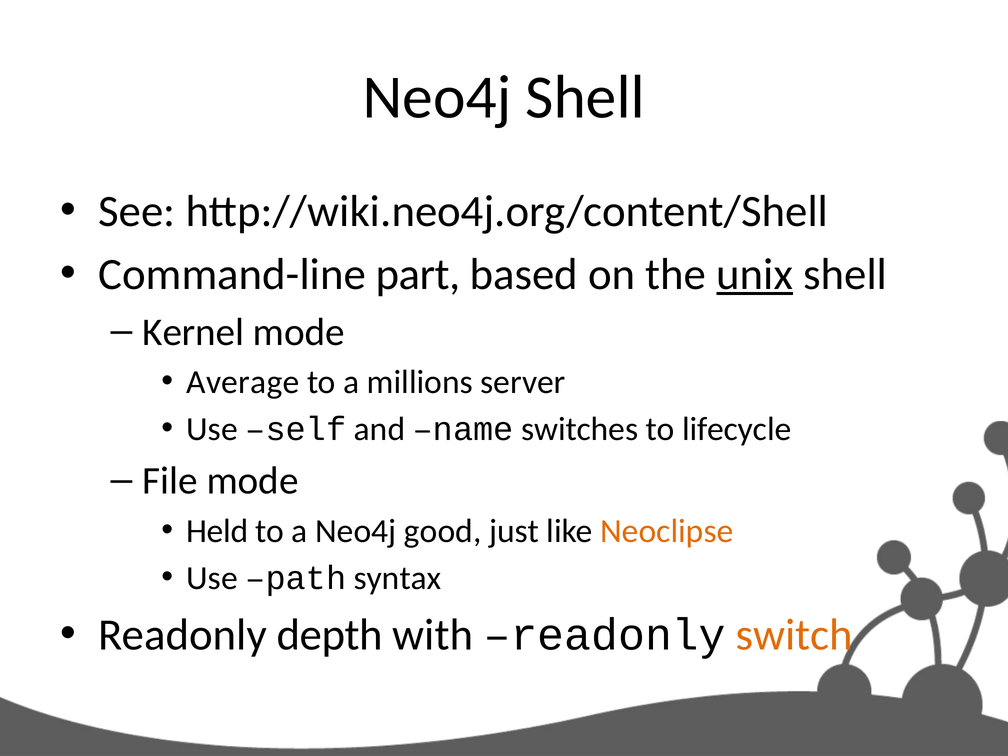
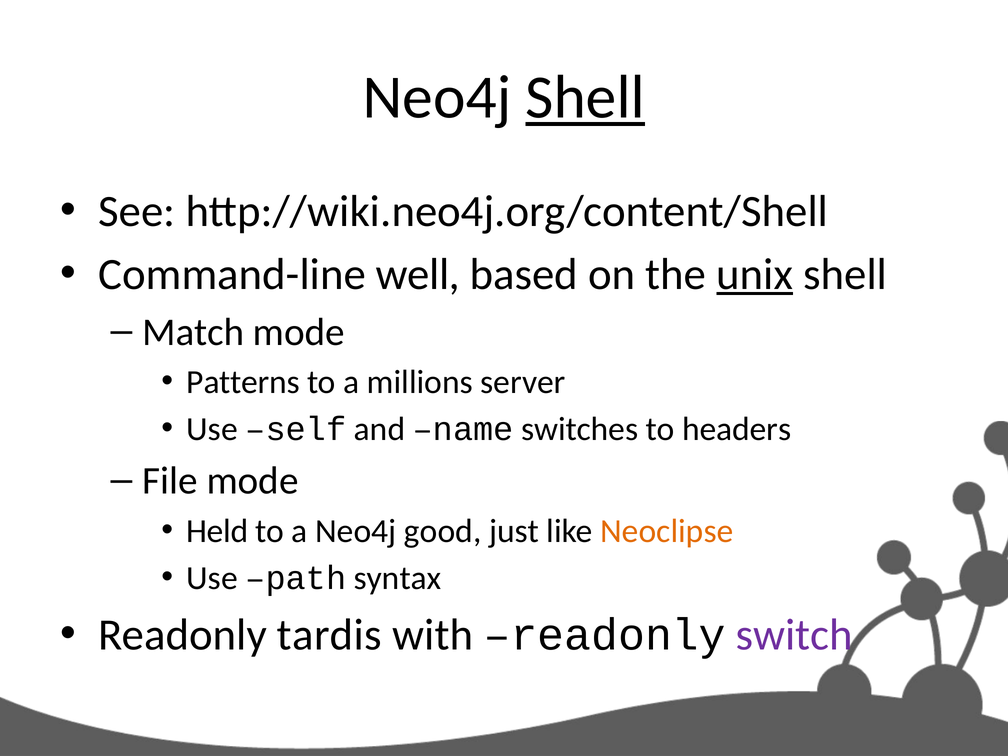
Shell at (585, 98) underline: none -> present
part: part -> well
Kernel: Kernel -> Match
Average: Average -> Patterns
lifecycle: lifecycle -> headers
depth: depth -> tardis
switch colour: orange -> purple
